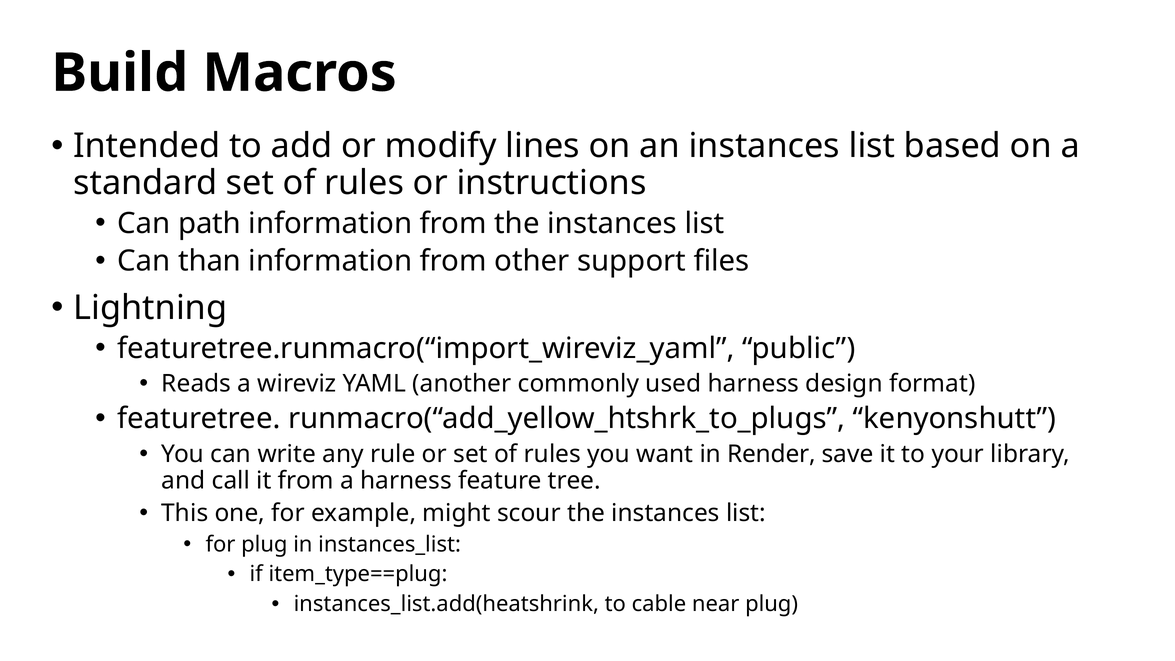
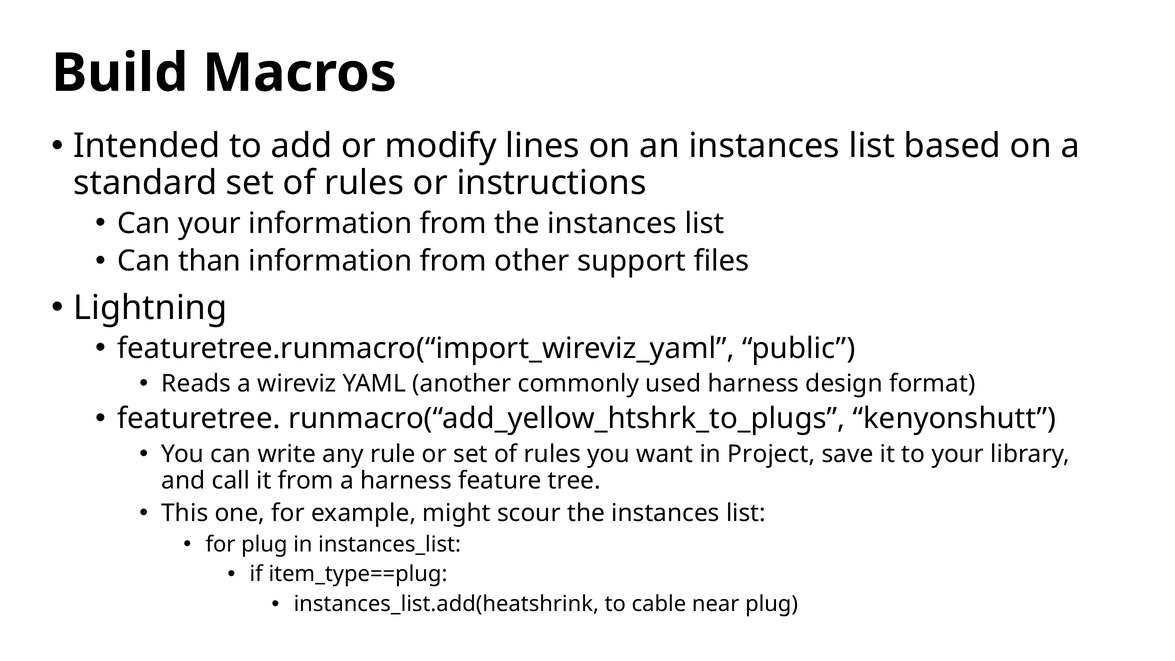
Can path: path -> your
Render: Render -> Project
